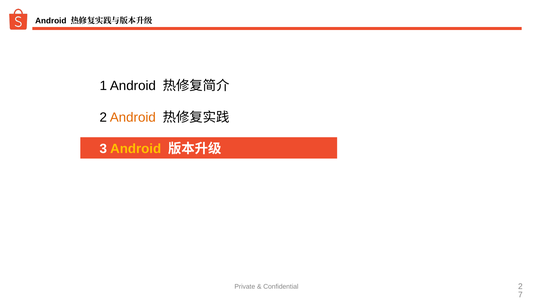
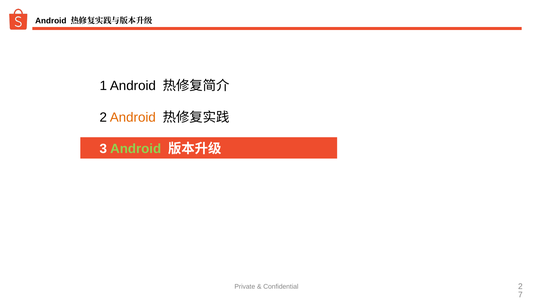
Android at (136, 149) colour: yellow -> light green
